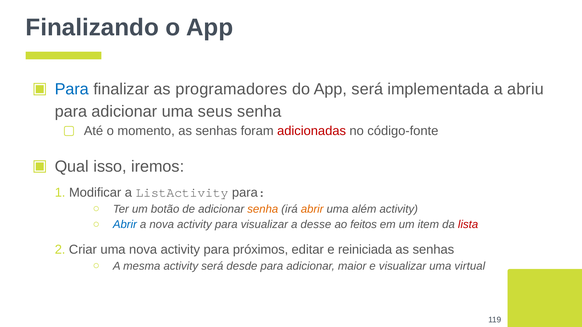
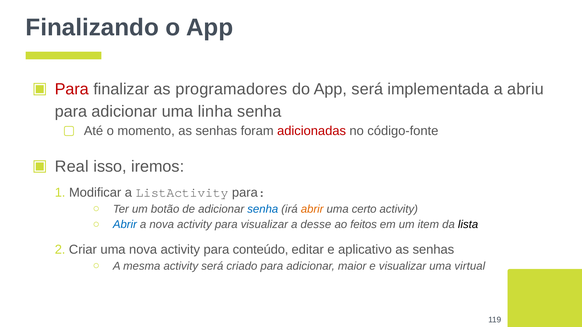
Para at (72, 89) colour: blue -> red
seus: seus -> linha
Qual: Qual -> Real
senha at (263, 209) colour: orange -> blue
além: além -> certo
lista colour: red -> black
próximos: próximos -> conteúdo
reiniciada: reiniciada -> aplicativo
desde: desde -> criado
